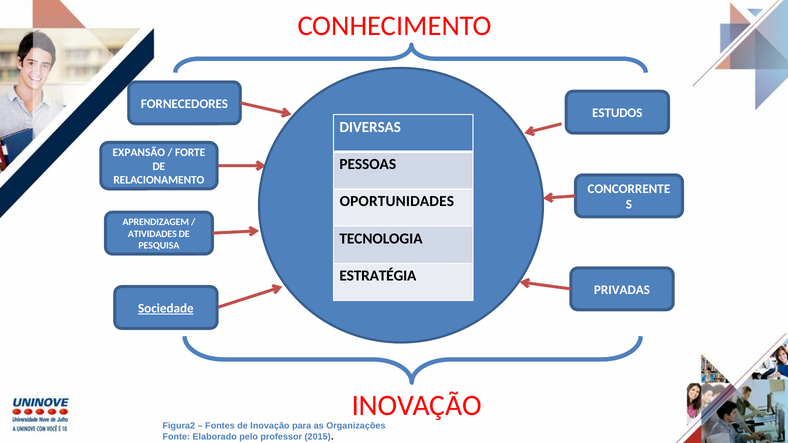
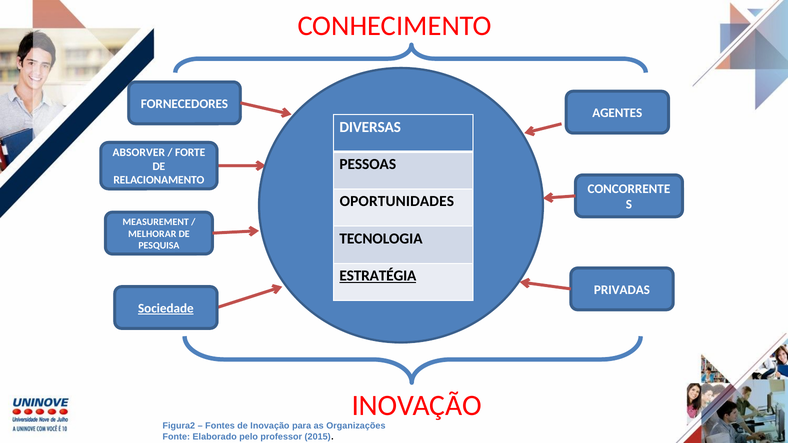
ESTUDOS: ESTUDOS -> AGENTES
EXPANSÃO: EXPANSÃO -> ABSORVER
APRENDIZAGEM: APRENDIZAGEM -> MEASUREMENT
ATIVIDADES: ATIVIDADES -> MELHORAR
ESTRATÉGIA underline: none -> present
